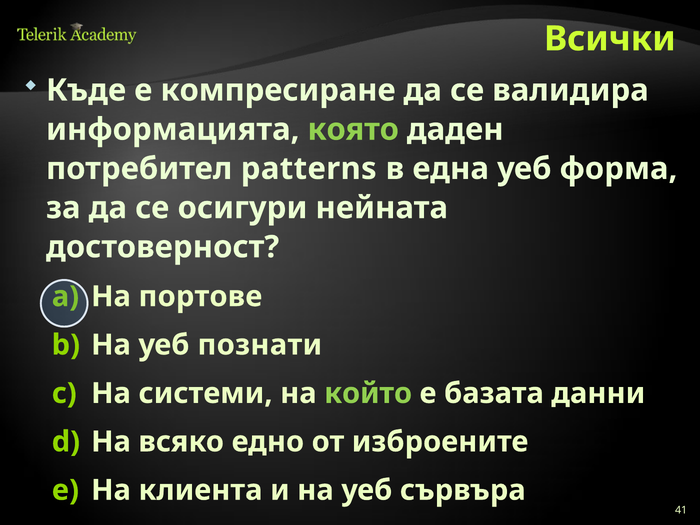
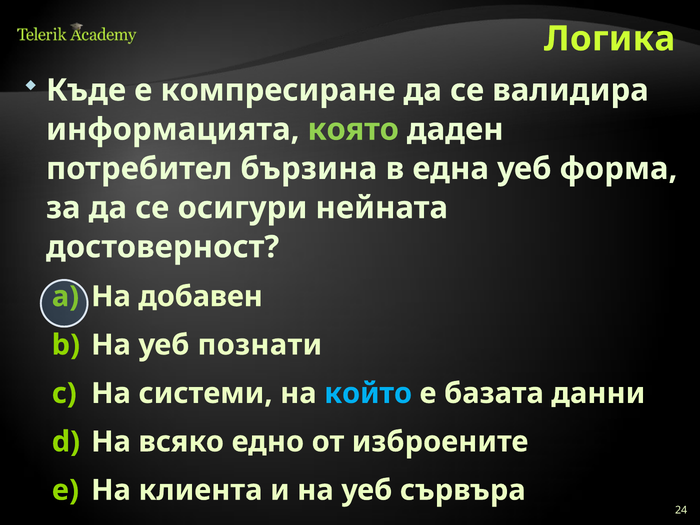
Всички: Всички -> Логика
patterns: patterns -> бързина
портове: портове -> добавен
който colour: light green -> light blue
41: 41 -> 24
